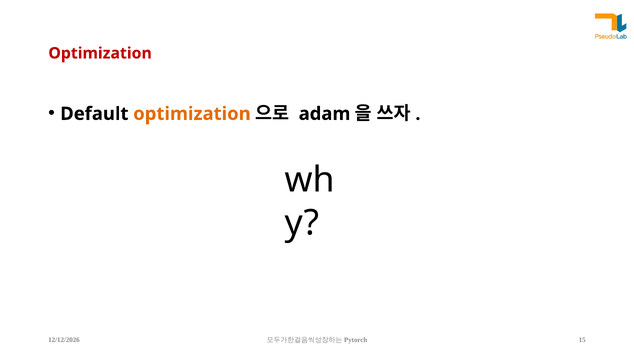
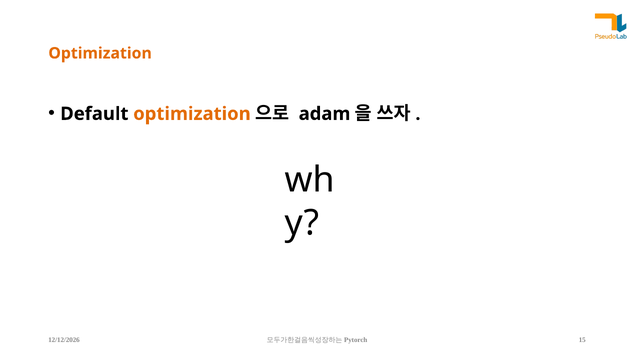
Optimization at (100, 53) colour: red -> orange
